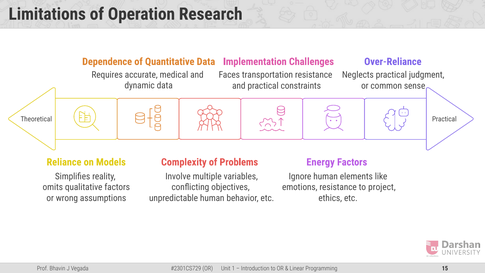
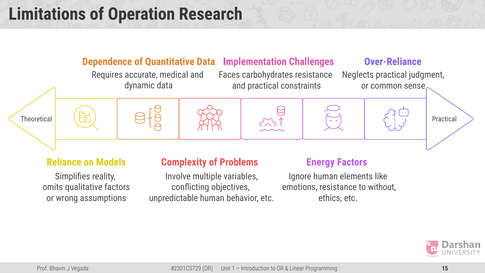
transportation: transportation -> carbohydrates
project: project -> without
